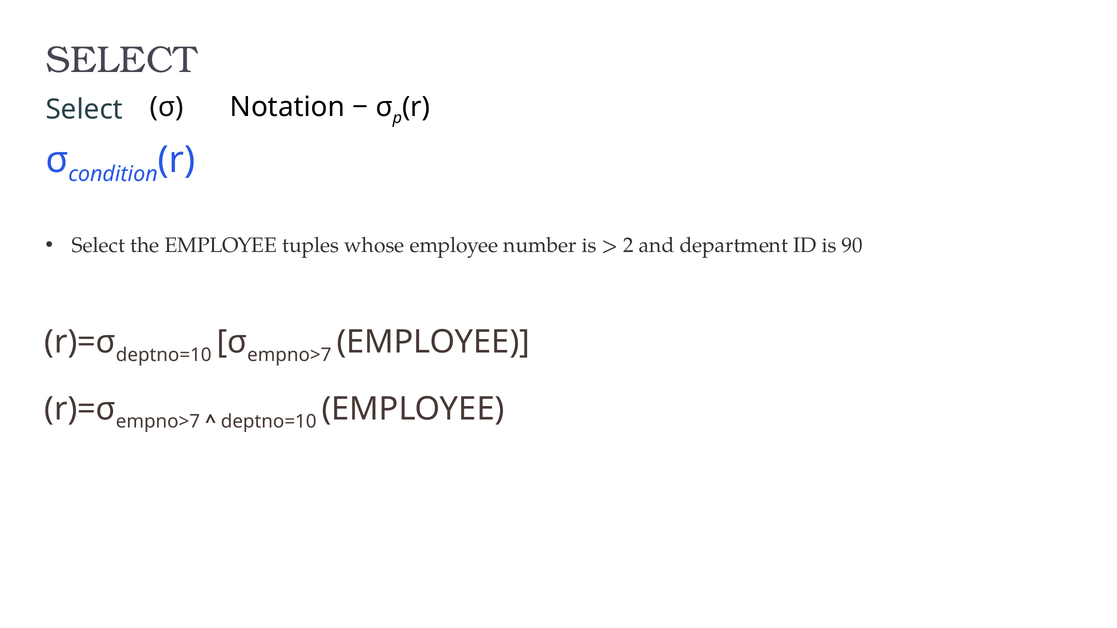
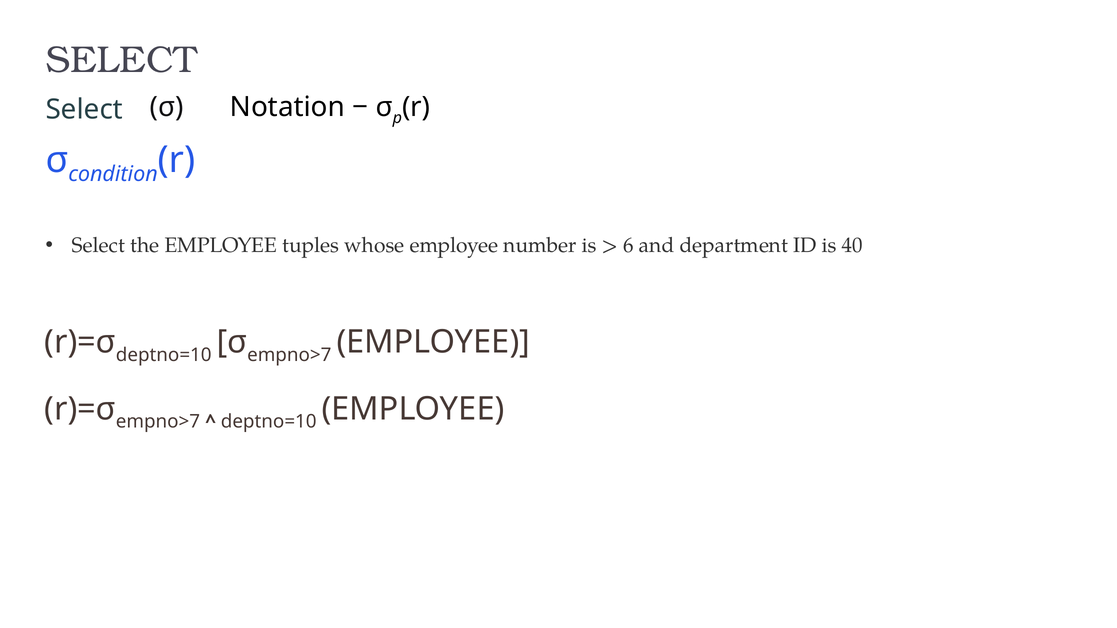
2: 2 -> 6
90: 90 -> 40
